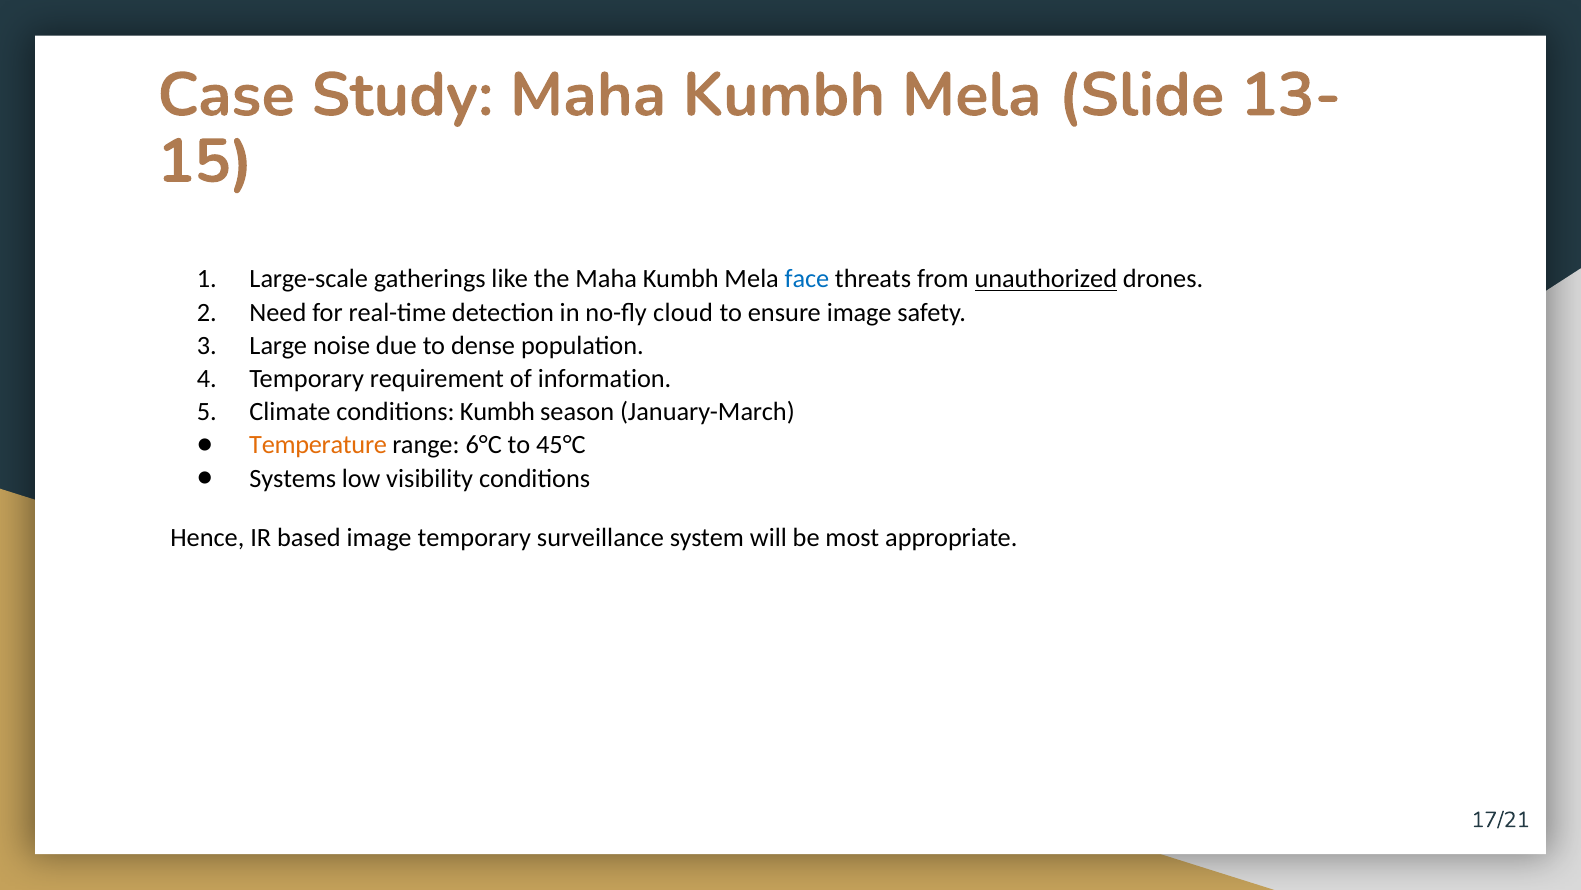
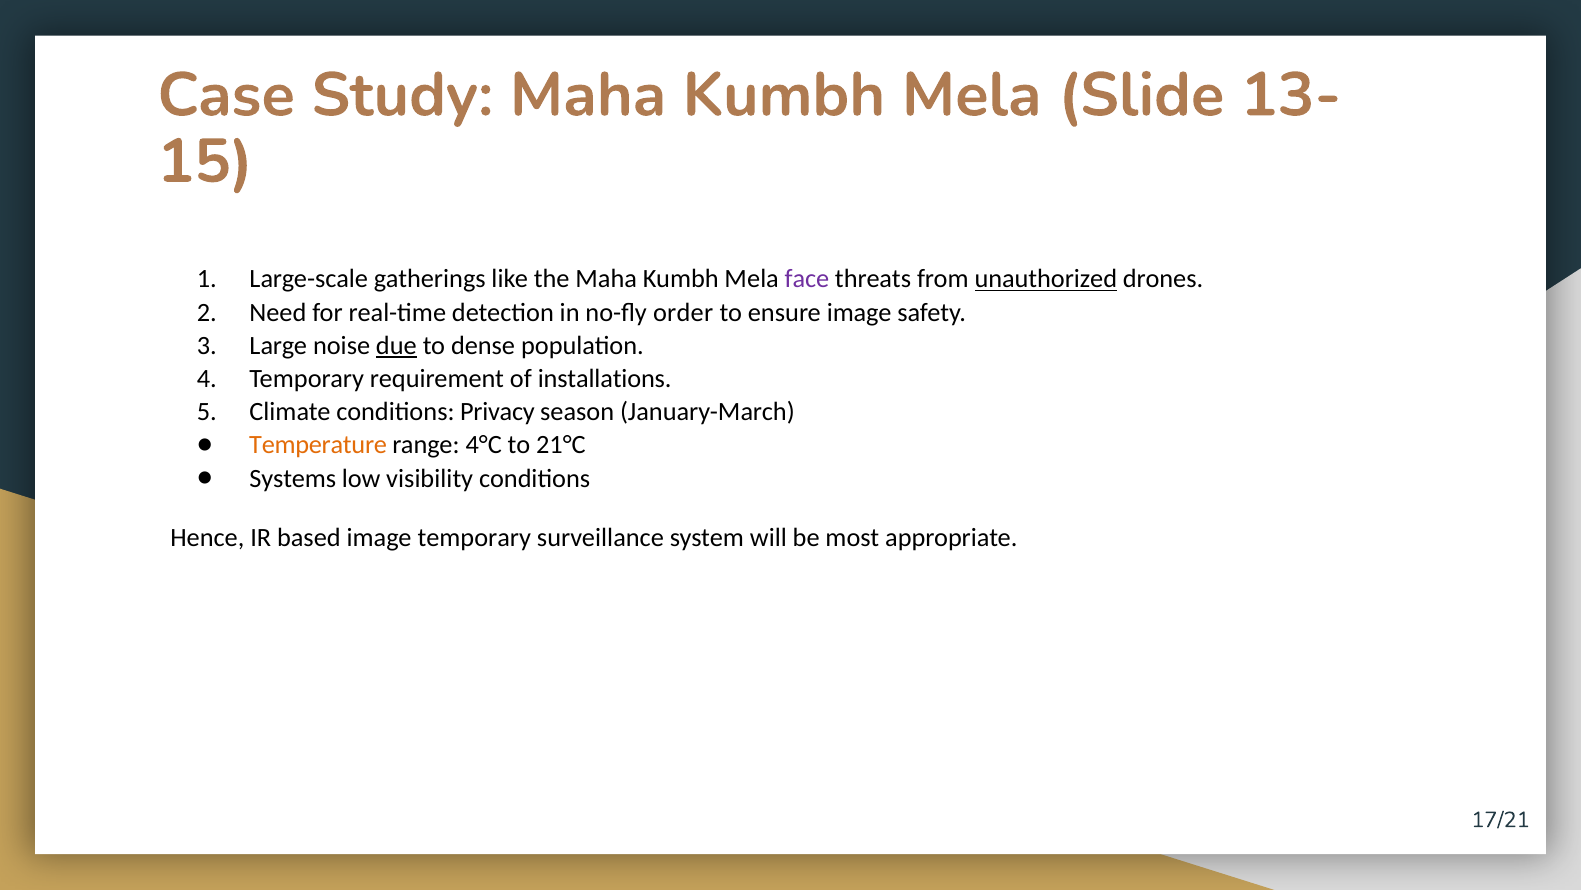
face colour: blue -> purple
cloud: cloud -> order
due underline: none -> present
information: information -> installations
conditions Kumbh: Kumbh -> Privacy
6°C: 6°C -> 4°C
45°C: 45°C -> 21°C
